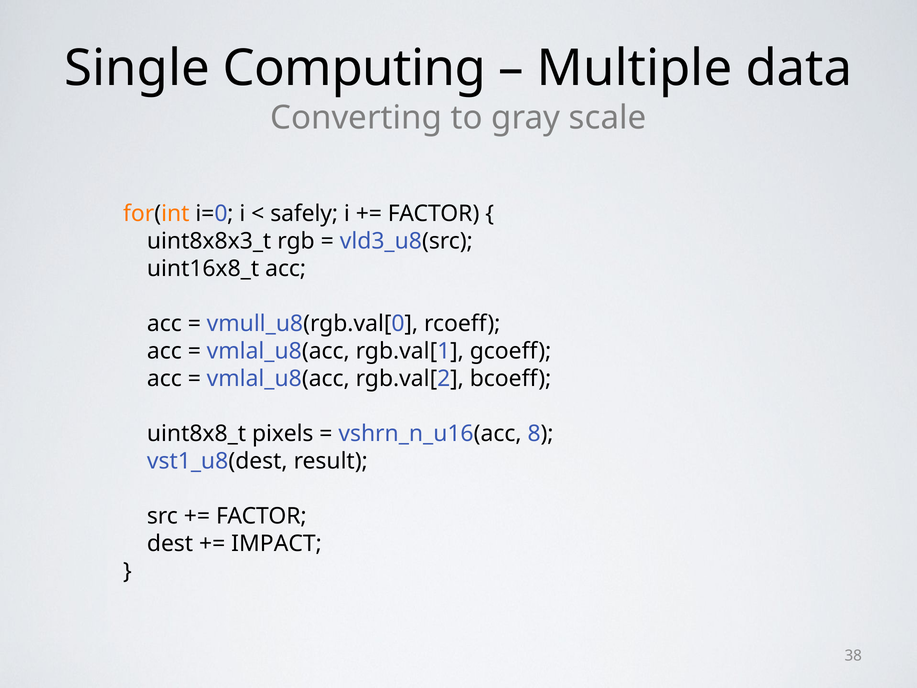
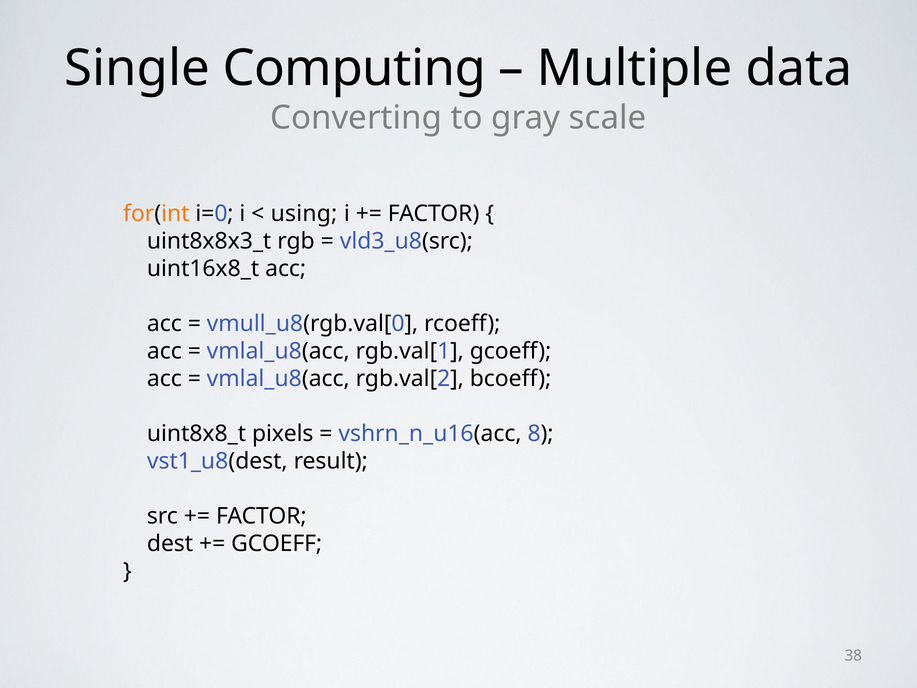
safely: safely -> using
IMPACT at (277, 544): IMPACT -> GCOEFF
